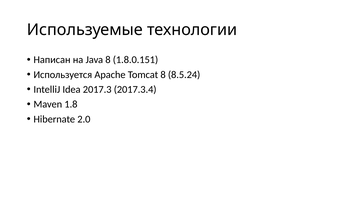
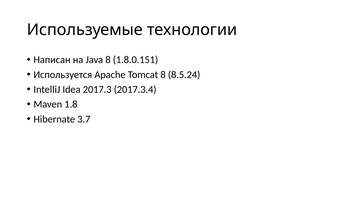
2.0: 2.0 -> 3.7
